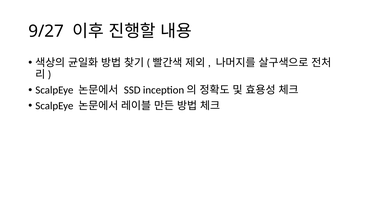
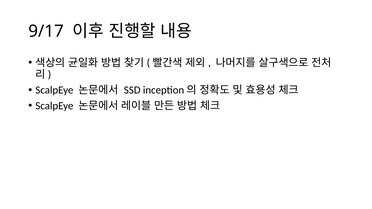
9/27: 9/27 -> 9/17
